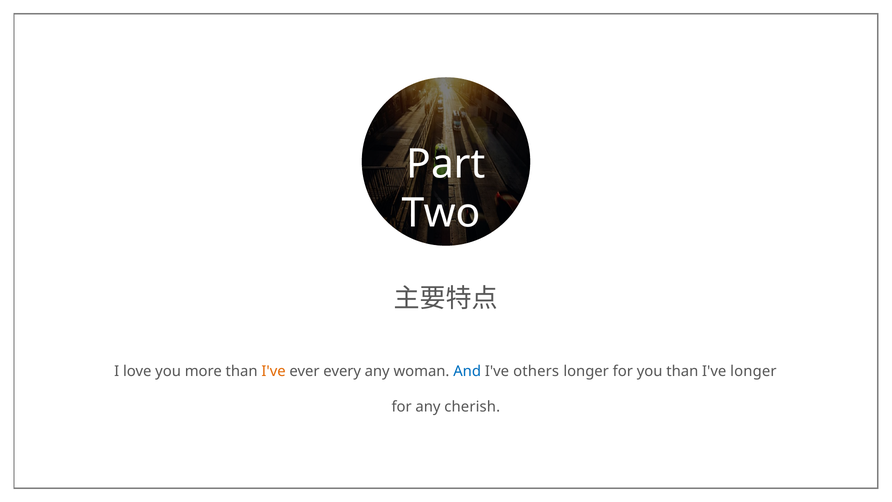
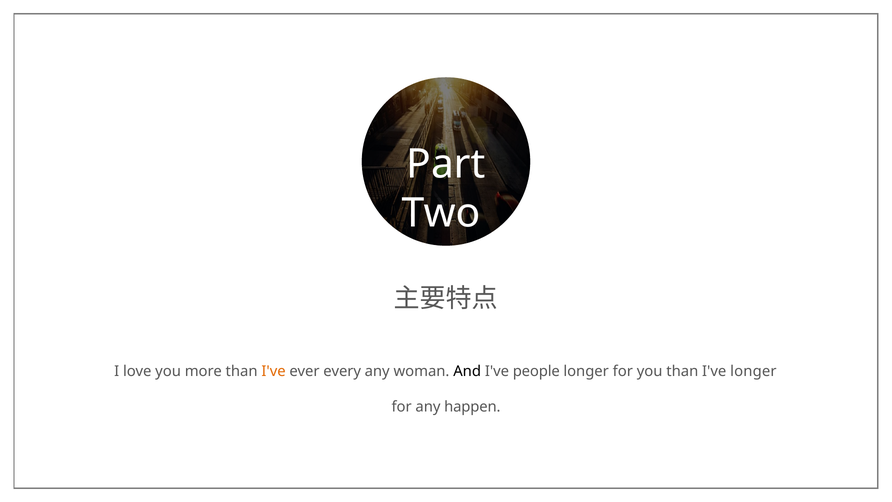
And colour: blue -> black
others: others -> people
cherish: cherish -> happen
